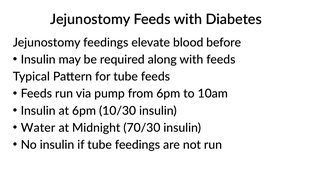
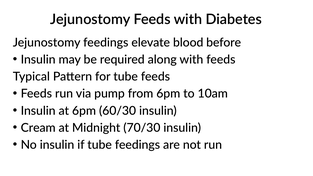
10/30: 10/30 -> 60/30
Water: Water -> Cream
